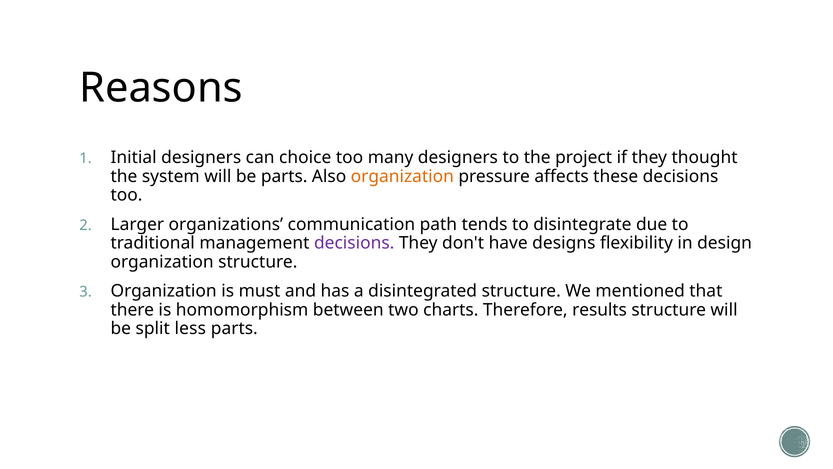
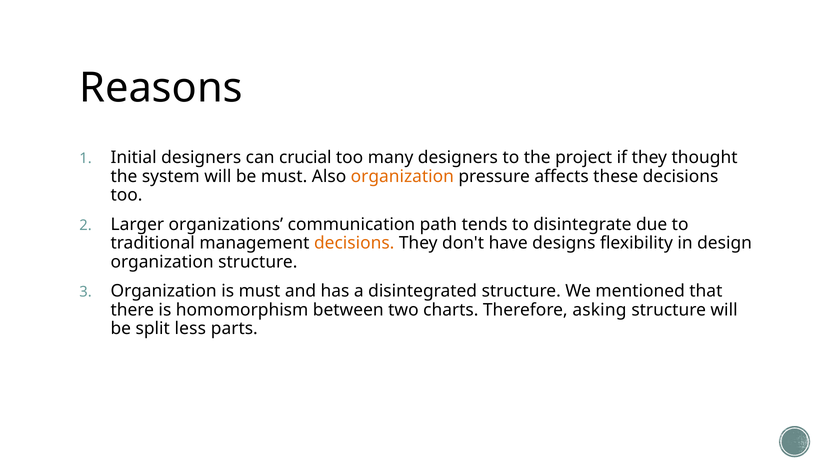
choice: choice -> crucial
be parts: parts -> must
decisions at (354, 243) colour: purple -> orange
results: results -> asking
